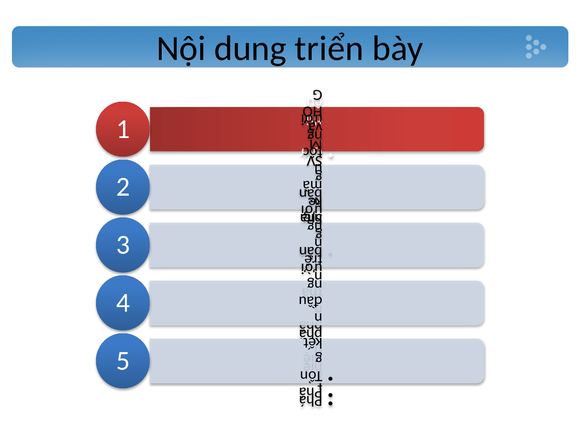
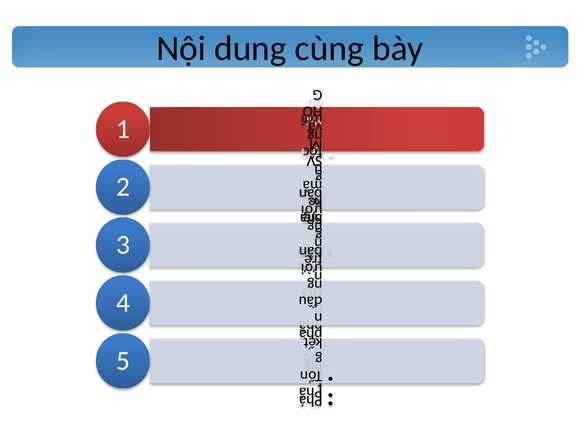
triển: triển -> cùng
